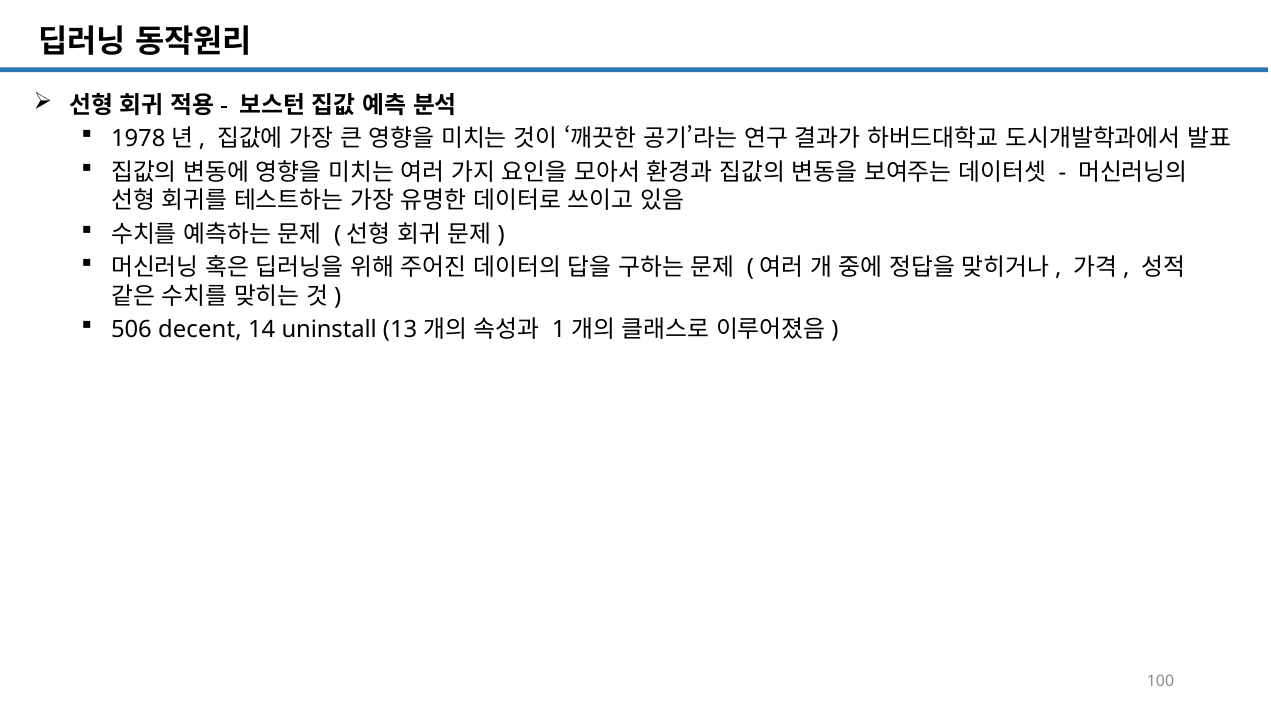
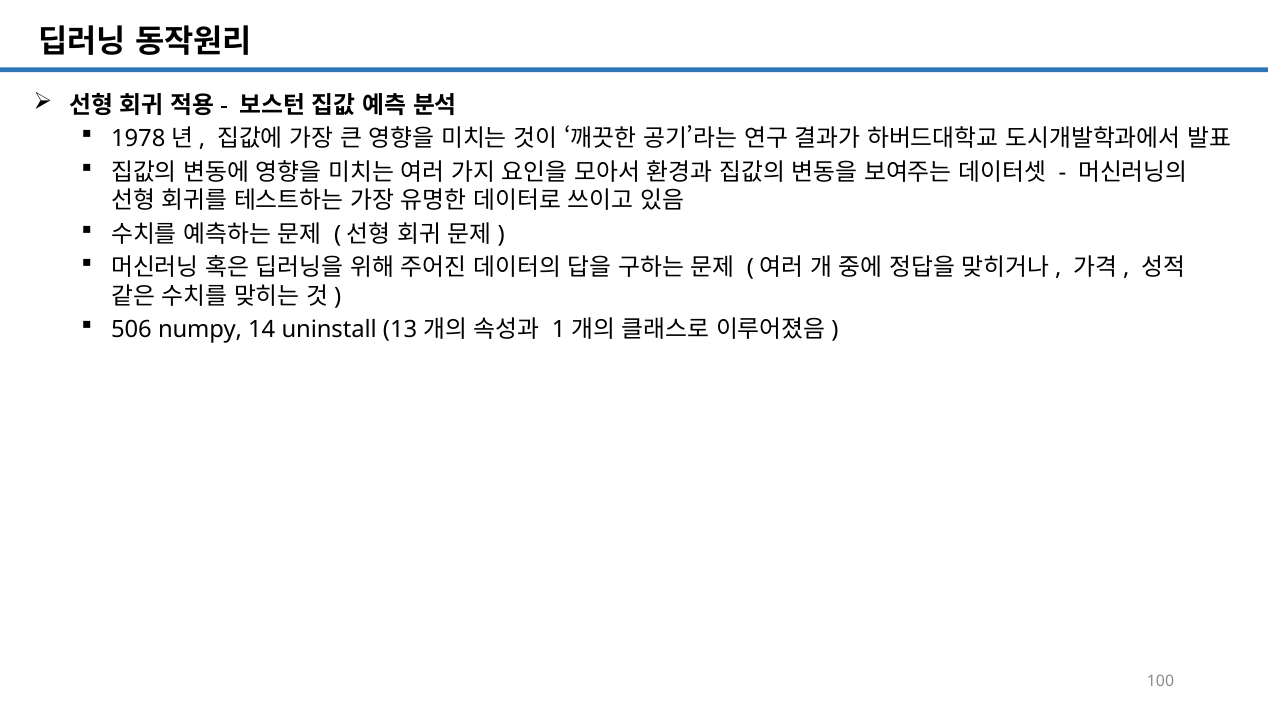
decent: decent -> numpy
